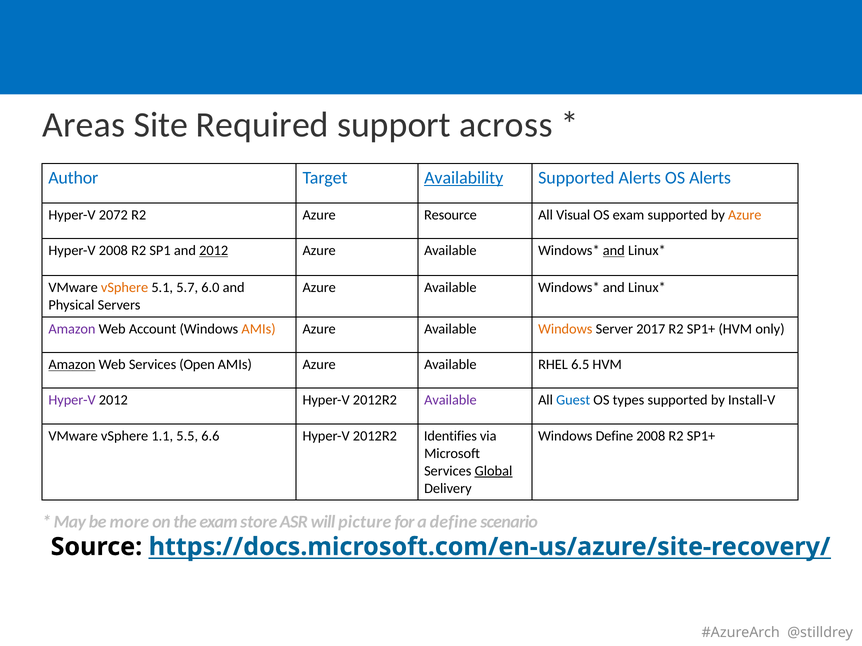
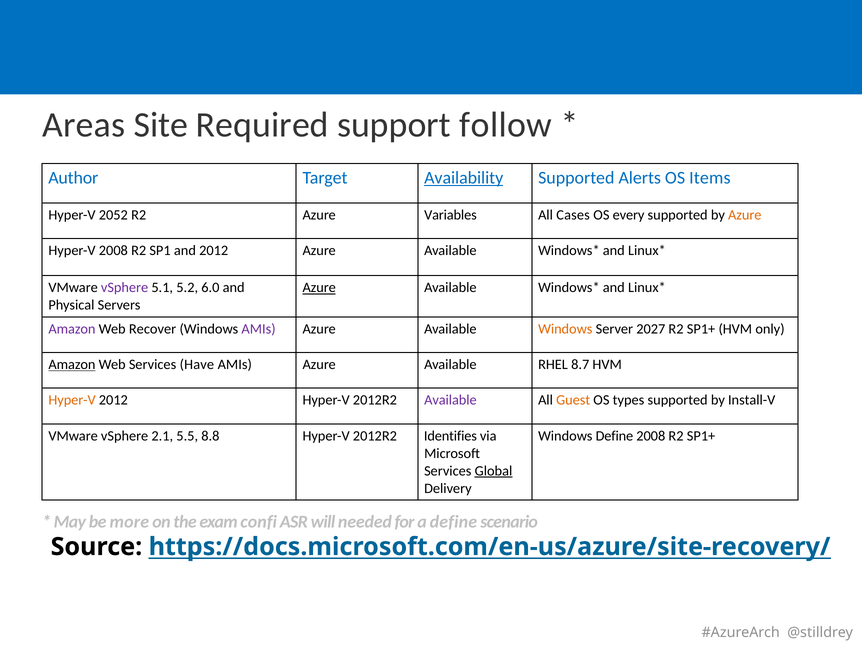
across: across -> follow
OS Alerts: Alerts -> Items
2072: 2072 -> 2052
Resource: Resource -> Variables
Visual: Visual -> Cases
OS exam: exam -> every
2012 at (214, 251) underline: present -> none
and at (614, 251) underline: present -> none
vSphere at (125, 288) colour: orange -> purple
5.7: 5.7 -> 5.2
Azure at (319, 288) underline: none -> present
Account: Account -> Recover
AMIs at (259, 329) colour: orange -> purple
2017: 2017 -> 2027
Open: Open -> Have
6.5: 6.5 -> 8.7
Hyper-V at (72, 401) colour: purple -> orange
Guest colour: blue -> orange
1.1: 1.1 -> 2.1
6.6: 6.6 -> 8.8
store: store -> confi
picture: picture -> needed
